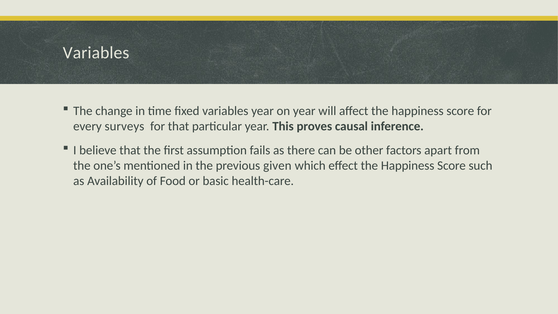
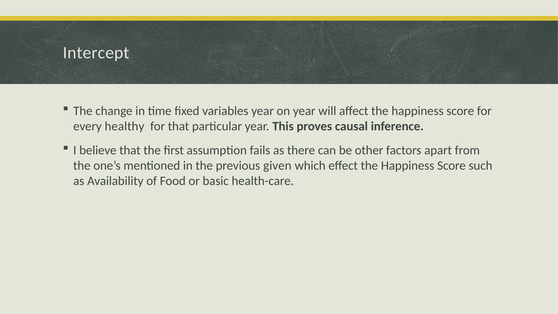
Variables at (96, 53): Variables -> Intercept
surveys: surveys -> healthy
